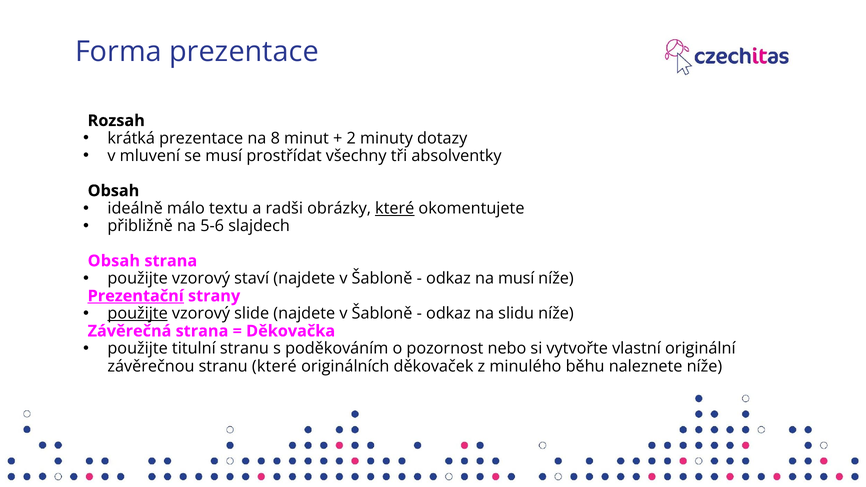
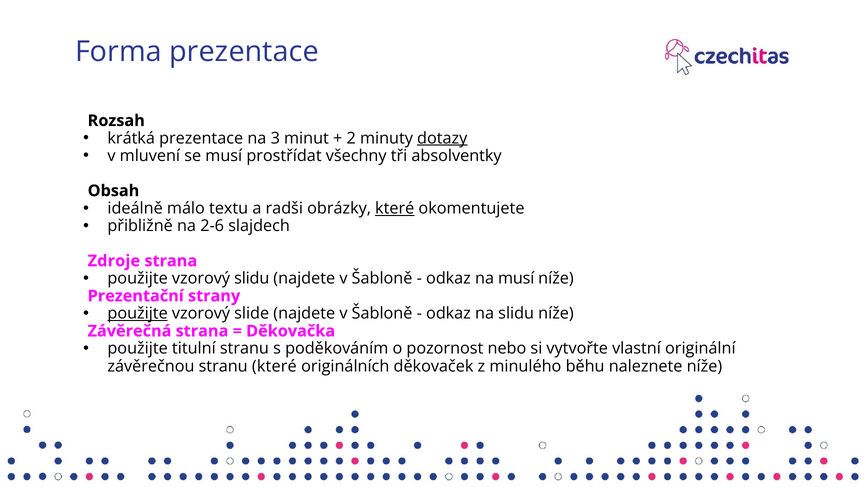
8: 8 -> 3
dotazy underline: none -> present
5-6: 5-6 -> 2-6
Obsah at (114, 261): Obsah -> Zdroje
vzorový staví: staví -> slidu
Prezentační underline: present -> none
